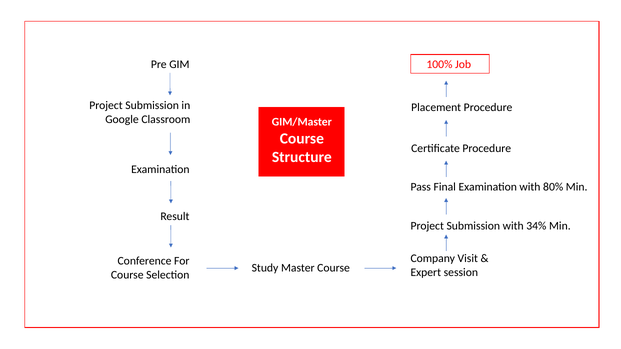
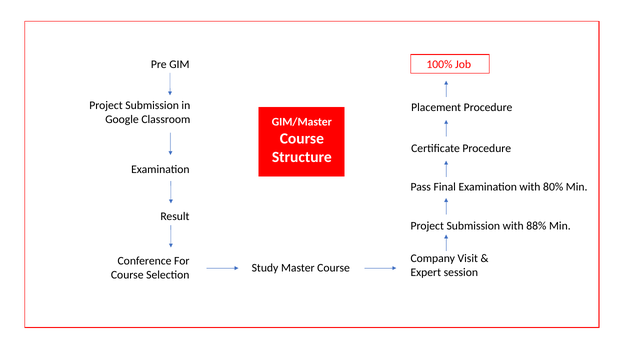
34%: 34% -> 88%
